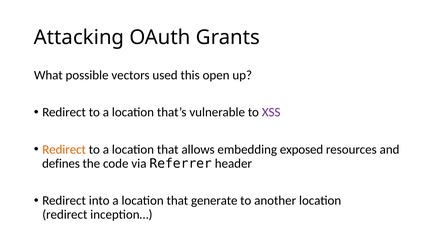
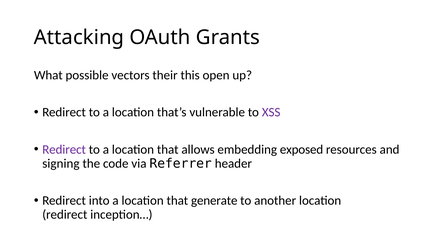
used: used -> their
Redirect at (64, 150) colour: orange -> purple
defines: defines -> signing
